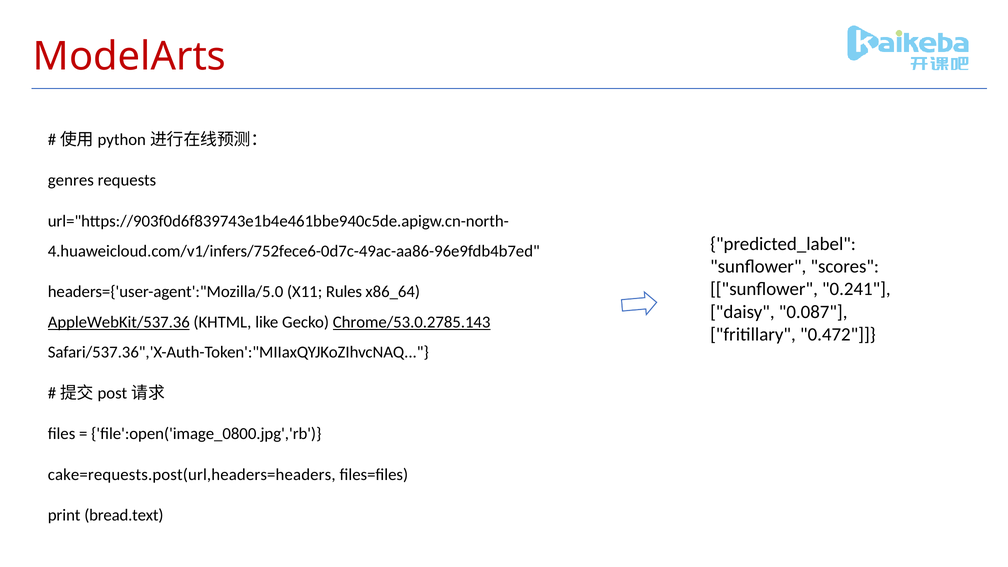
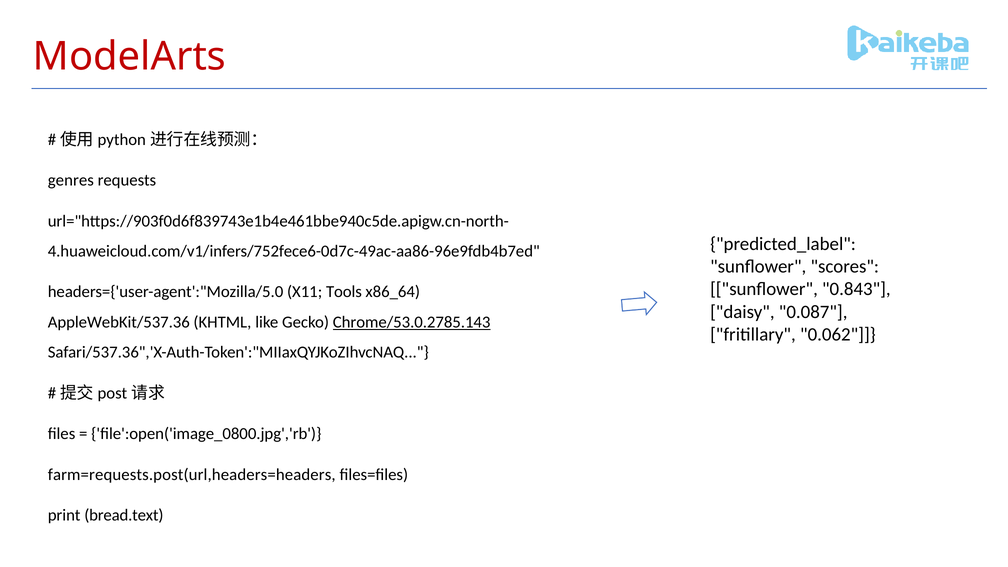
0.241: 0.241 -> 0.843
Rules: Rules -> Tools
AppleWebKit/537.36 underline: present -> none
0.472: 0.472 -> 0.062
cake=requests.post(url,headers=headers: cake=requests.post(url,headers=headers -> farm=requests.post(url,headers=headers
